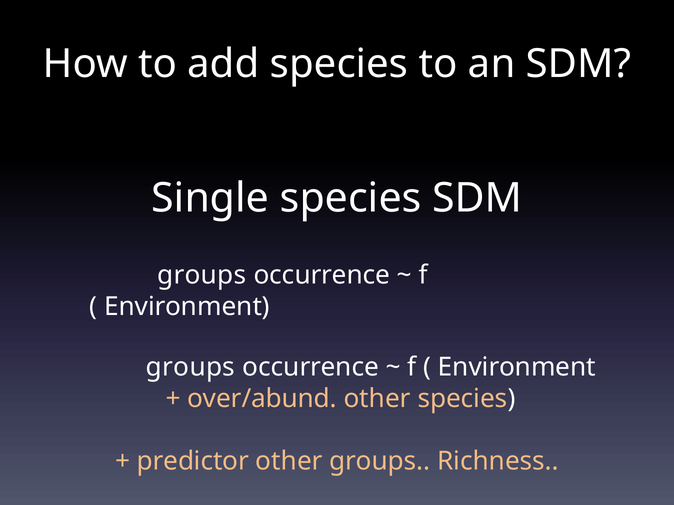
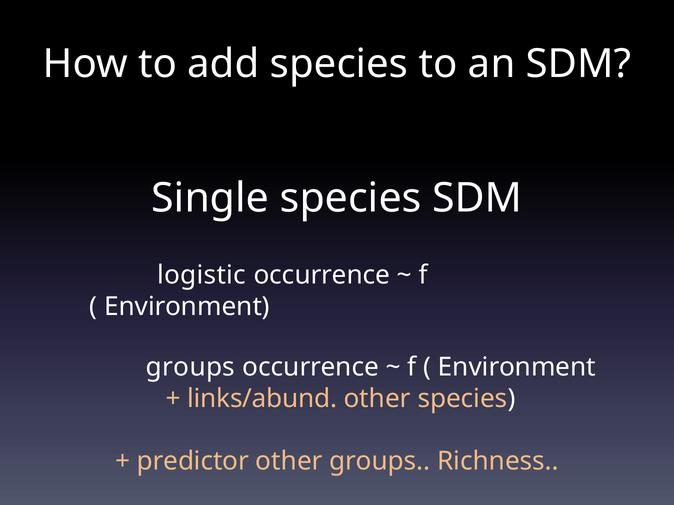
groups at (202, 276): groups -> logistic
over/abund: over/abund -> links/abund
